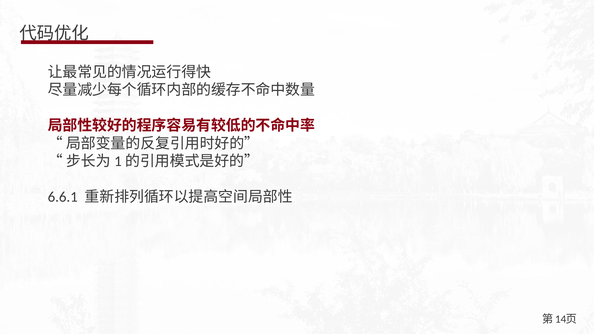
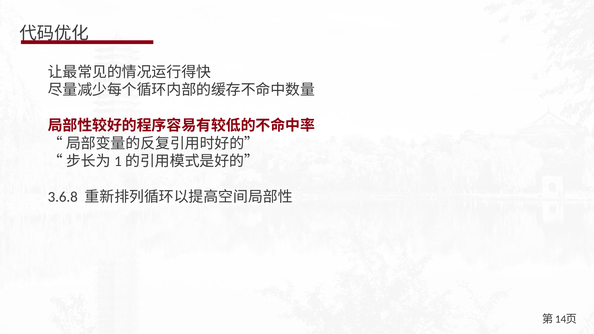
6.6.1: 6.6.1 -> 3.6.8
